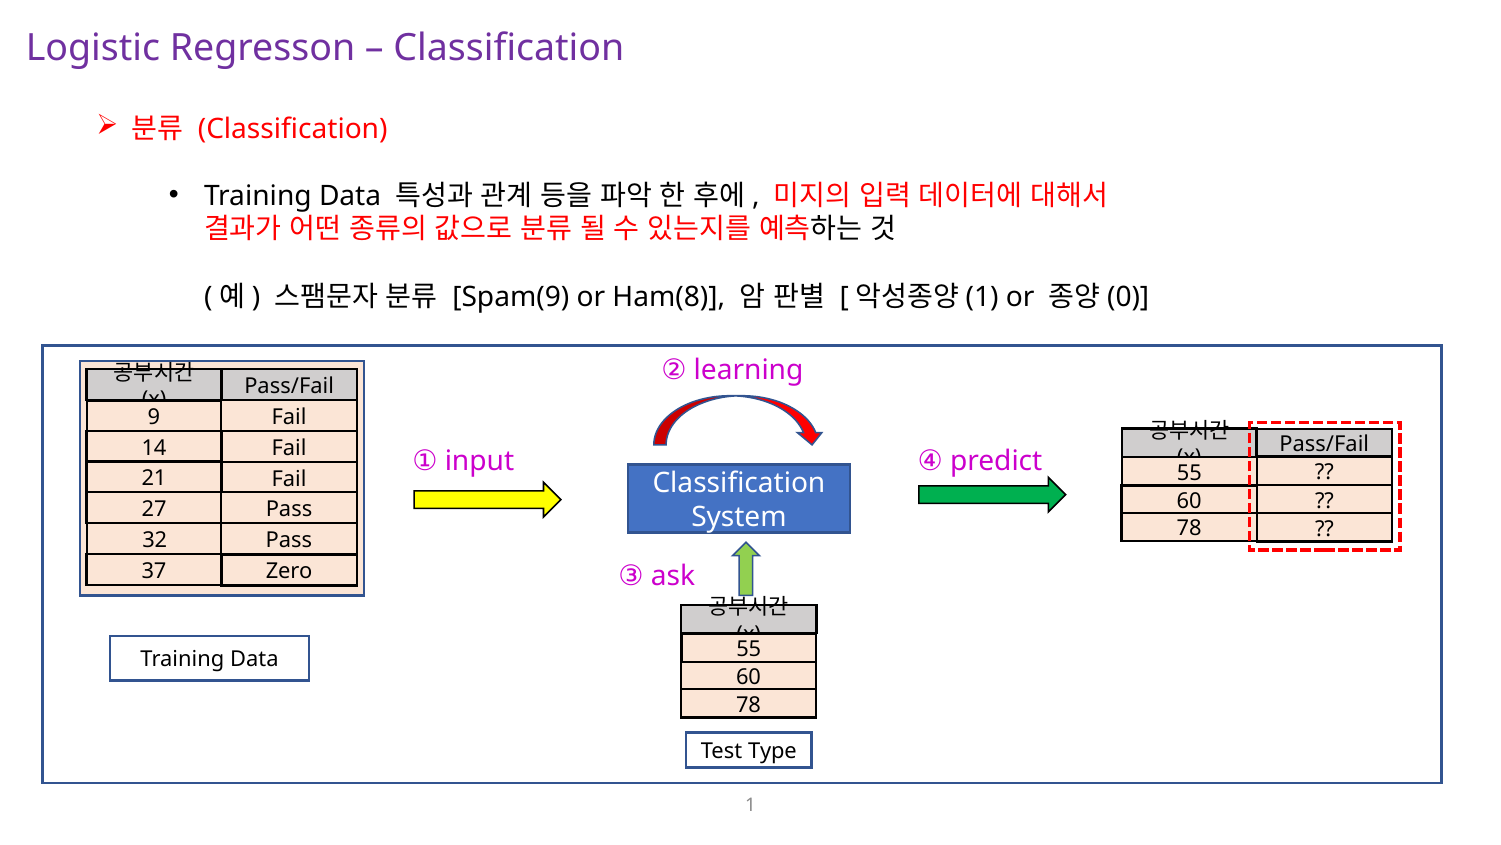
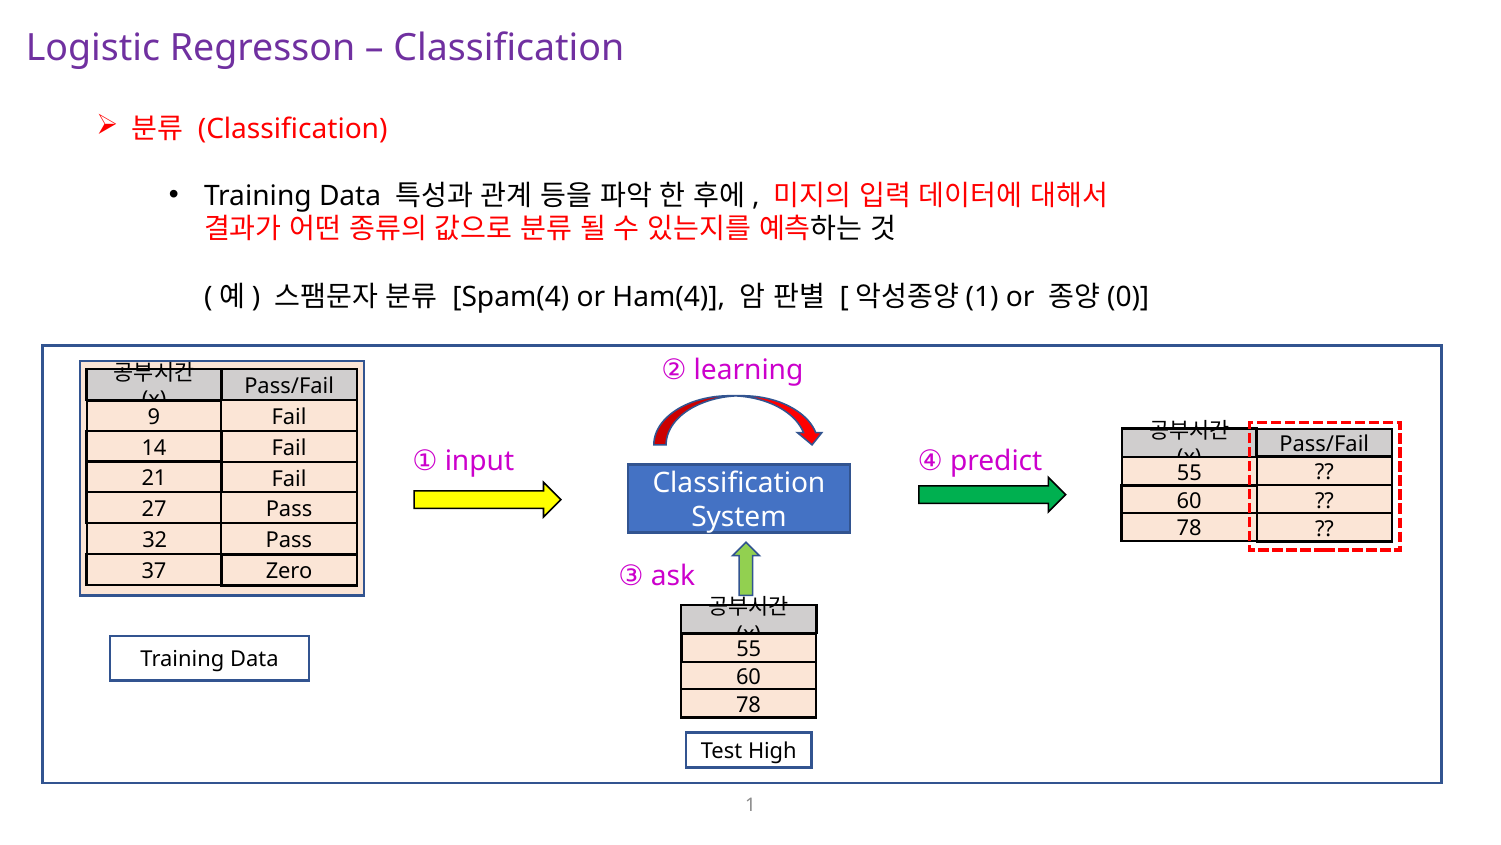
Spam(9: Spam(9 -> Spam(4
Ham(8: Ham(8 -> Ham(4
Type: Type -> High
